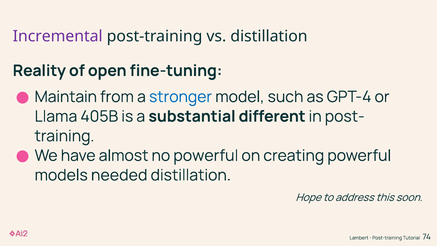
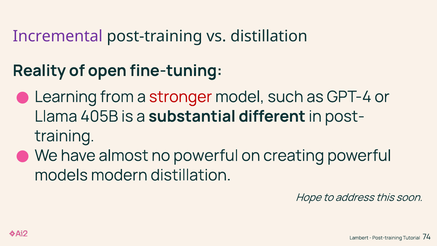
Maintain: Maintain -> Learning
stronger colour: blue -> red
needed: needed -> modern
